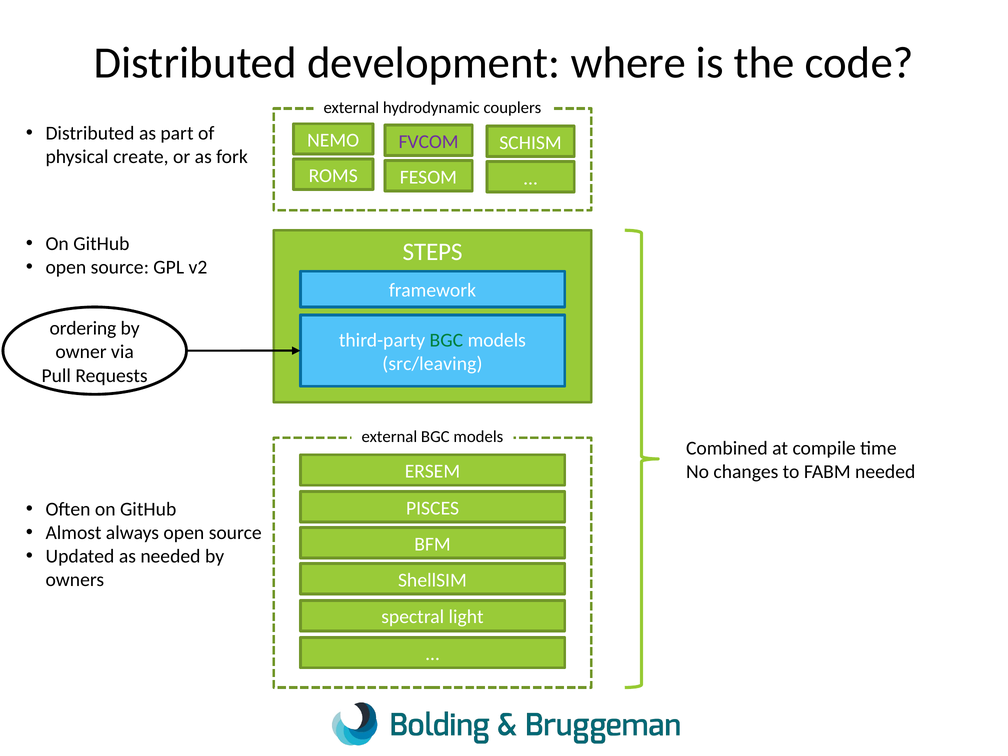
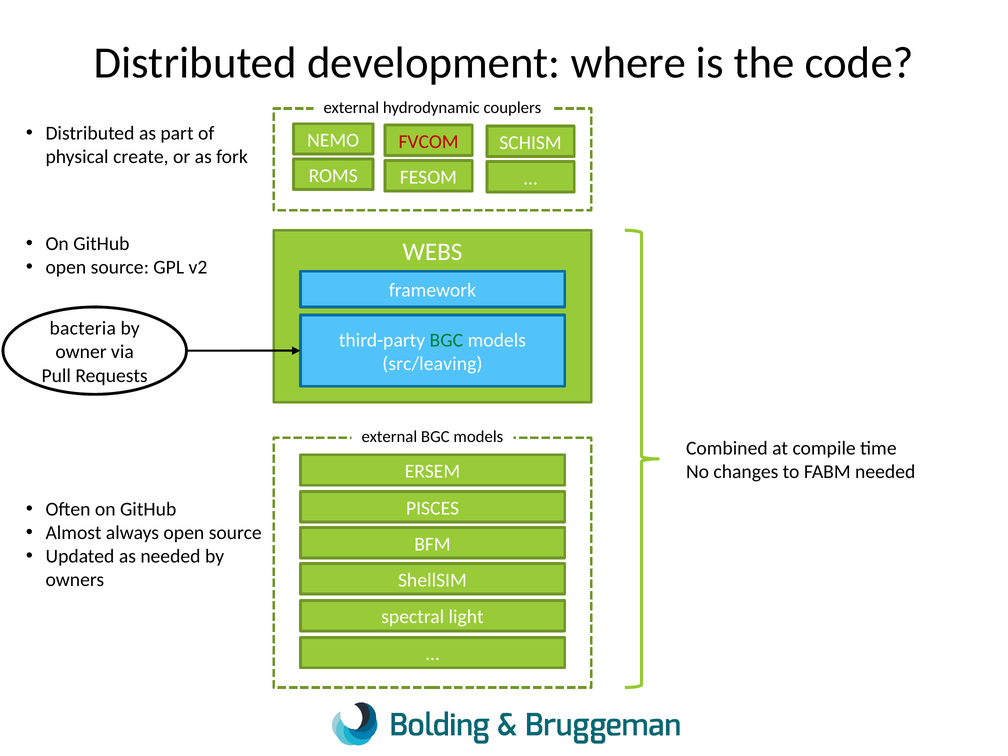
FVCOM colour: purple -> red
STEPS: STEPS -> WEBS
ordering: ordering -> bacteria
